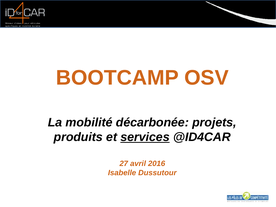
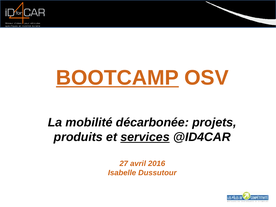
BOOTCAMP underline: none -> present
